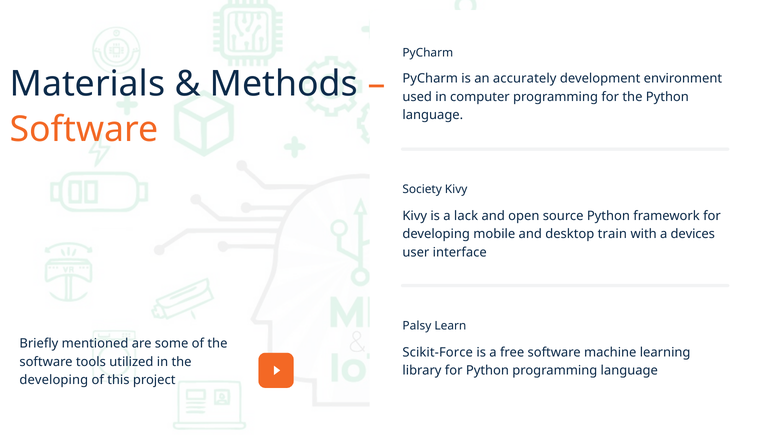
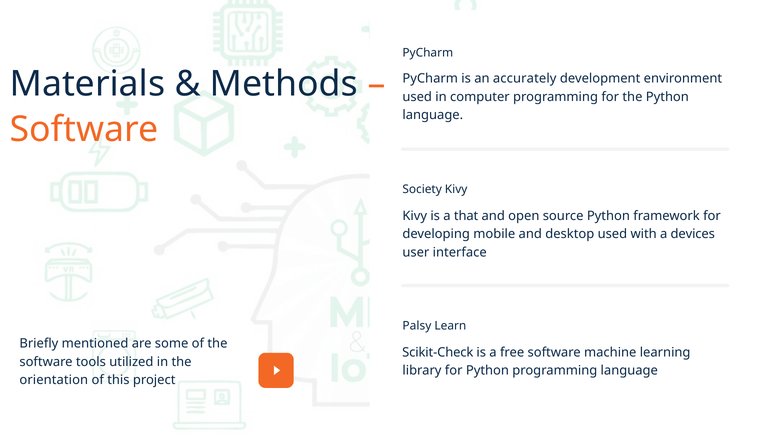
lack: lack -> that
desktop train: train -> used
Scikit-Force: Scikit-Force -> Scikit-Check
developing at (54, 380): developing -> orientation
